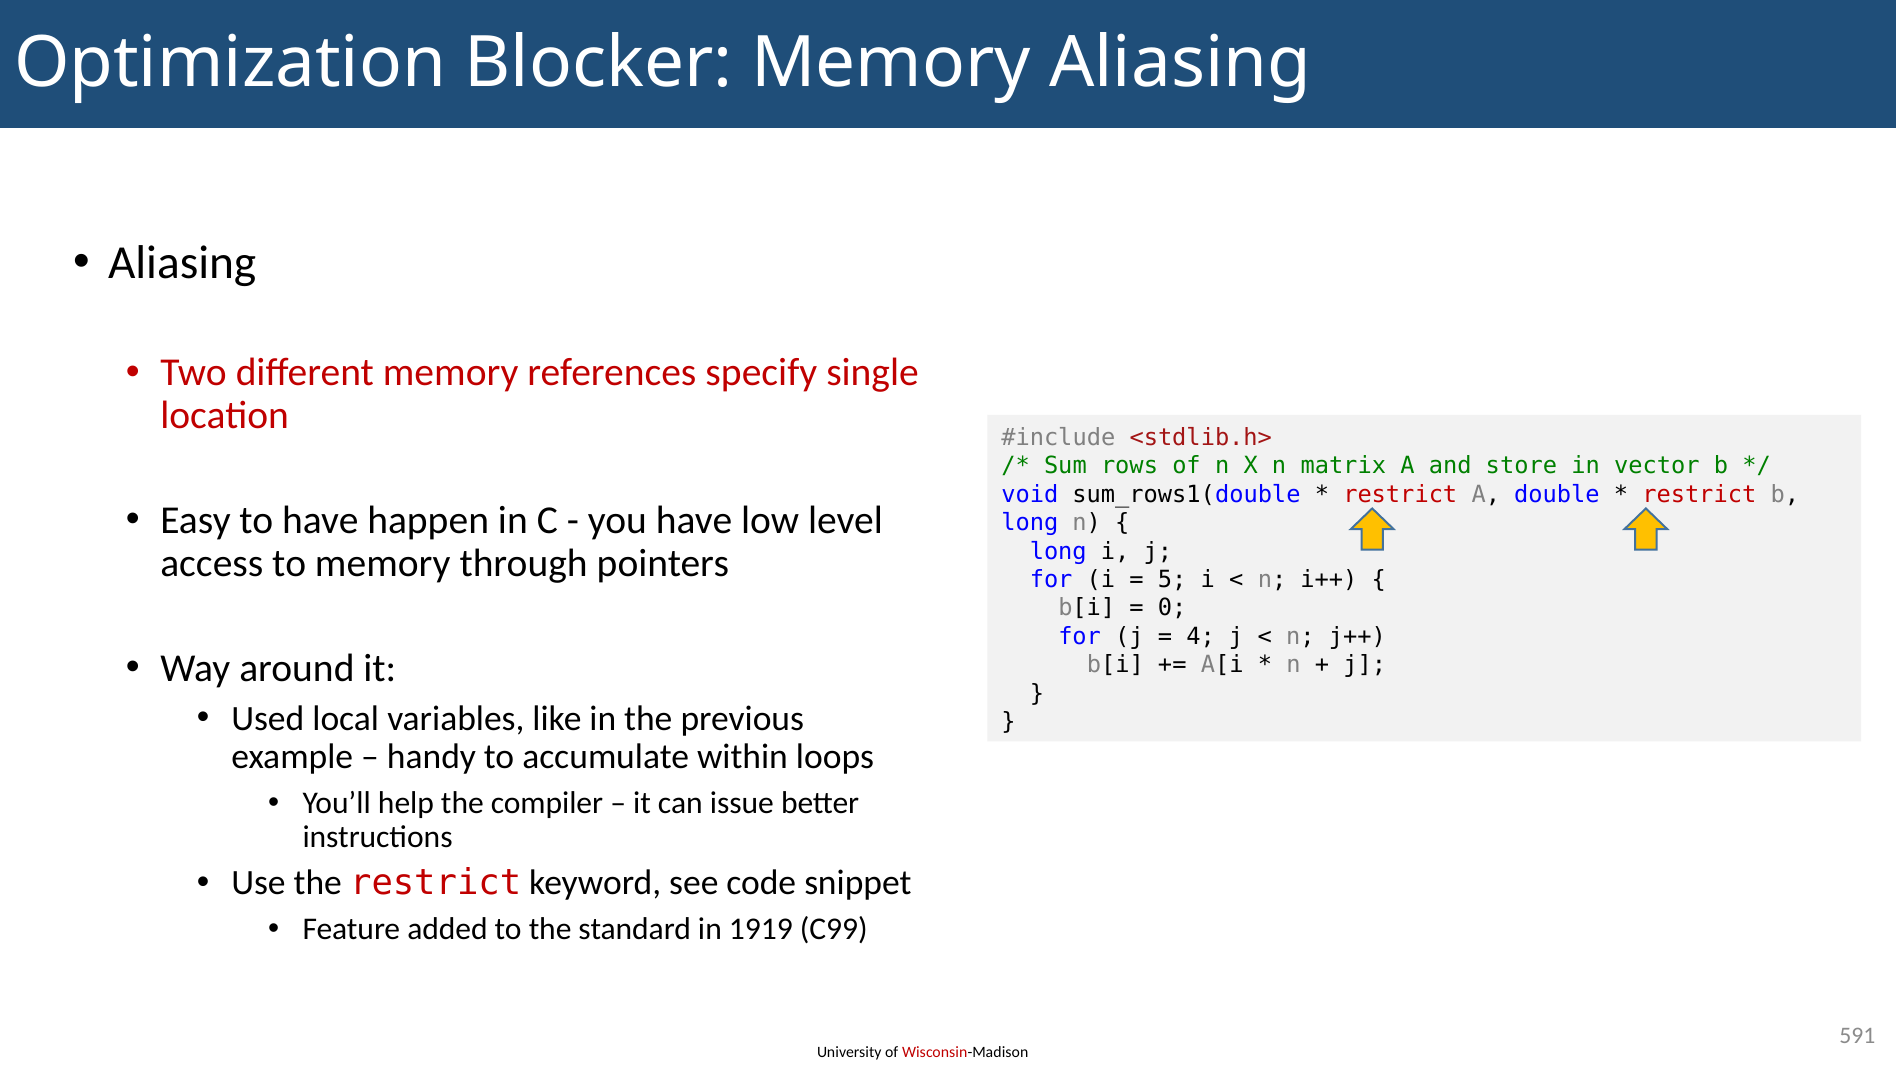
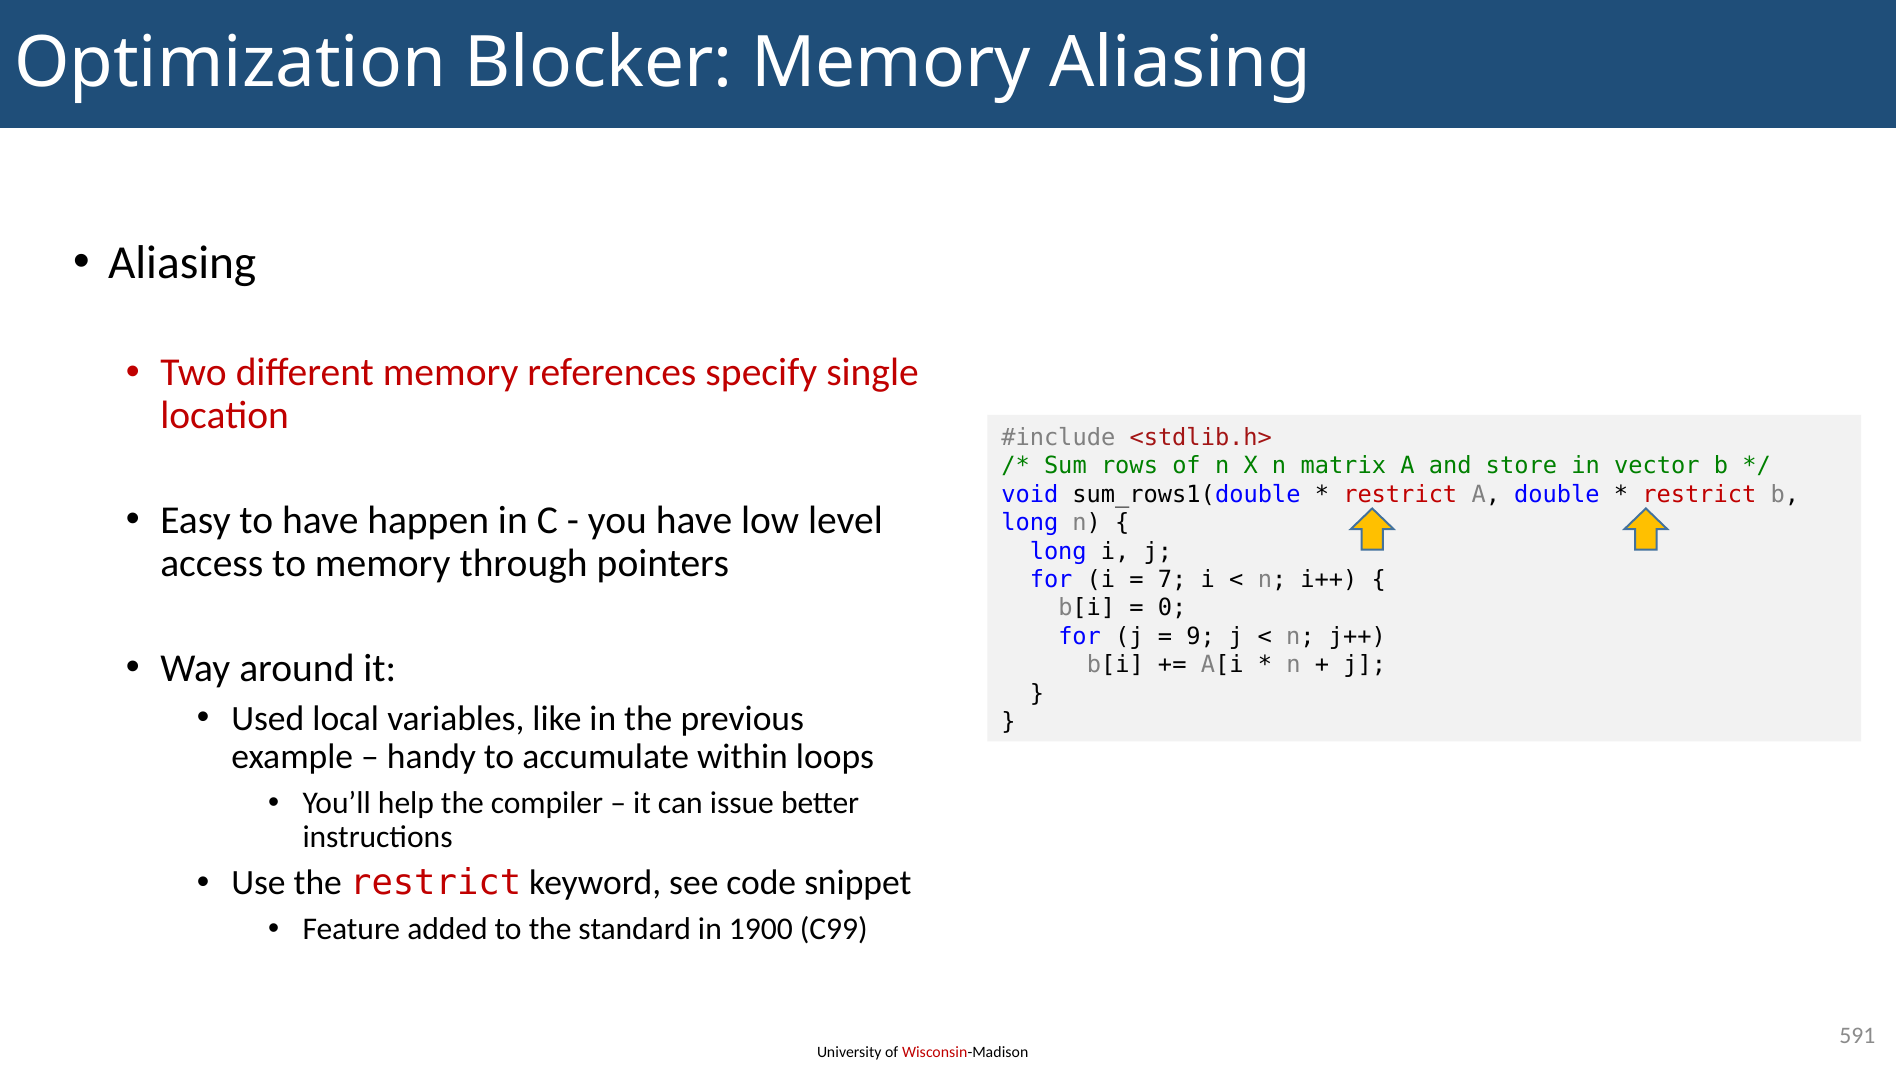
5: 5 -> 7
4: 4 -> 9
1919: 1919 -> 1900
